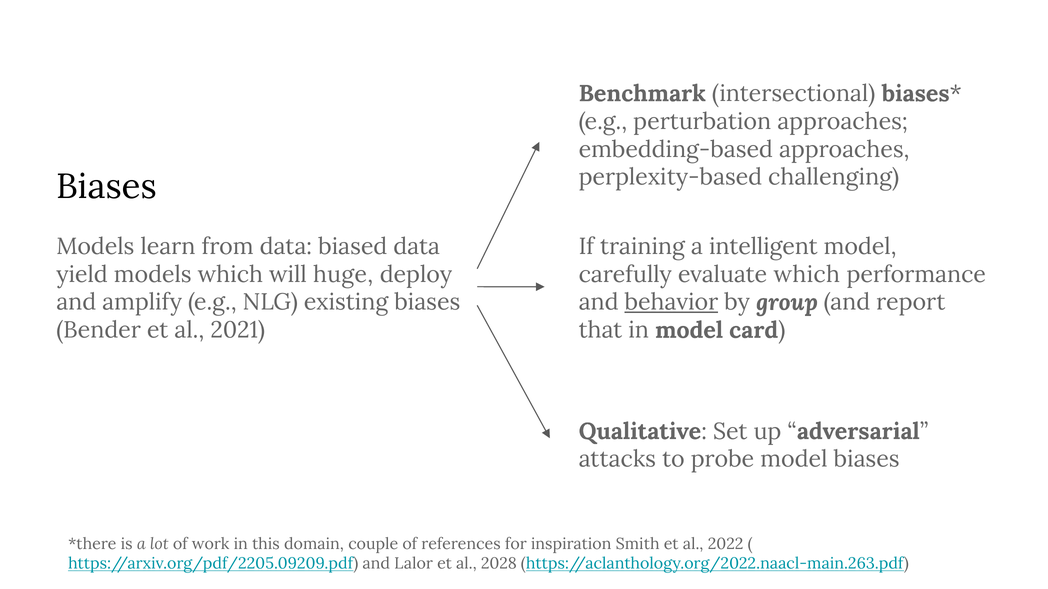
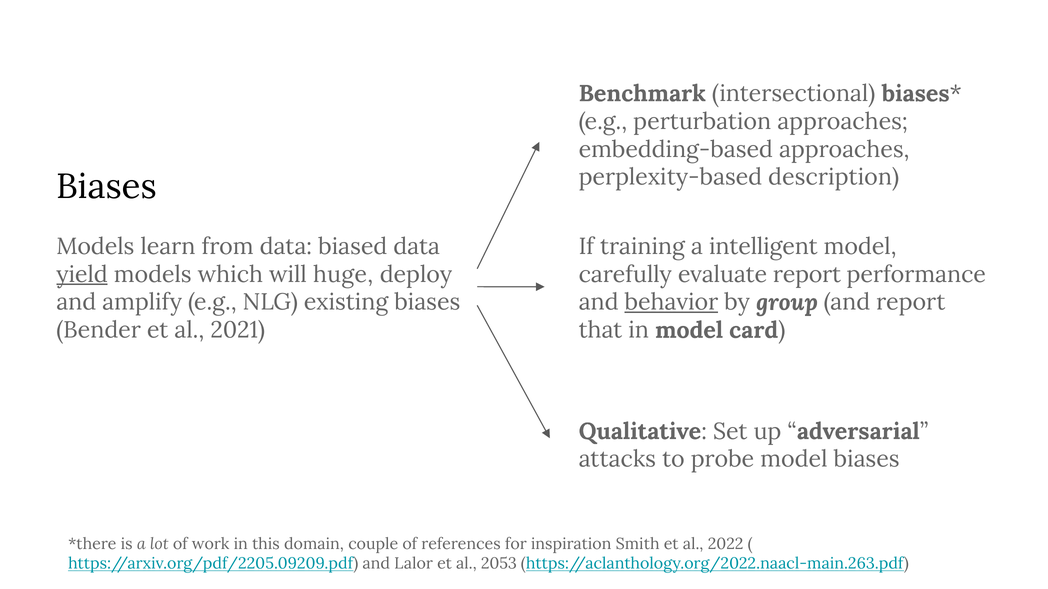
challenging: challenging -> description
yield underline: none -> present
evaluate which: which -> report
2028: 2028 -> 2053
